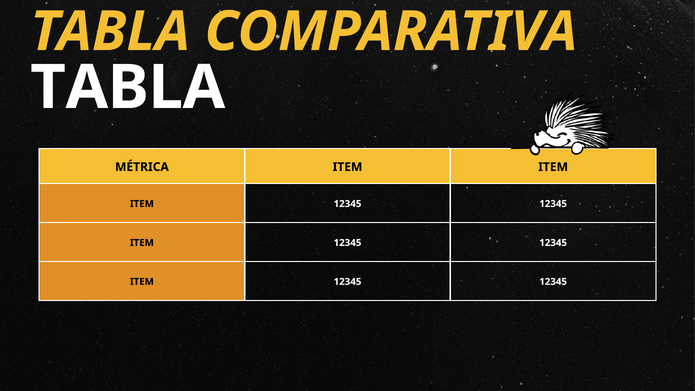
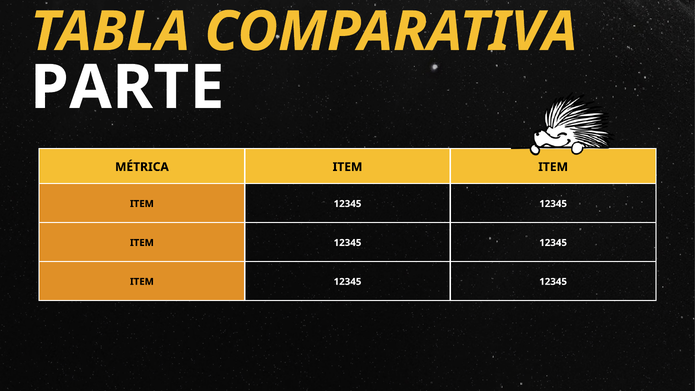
TABLA at (128, 88): TABLA -> PARTE
